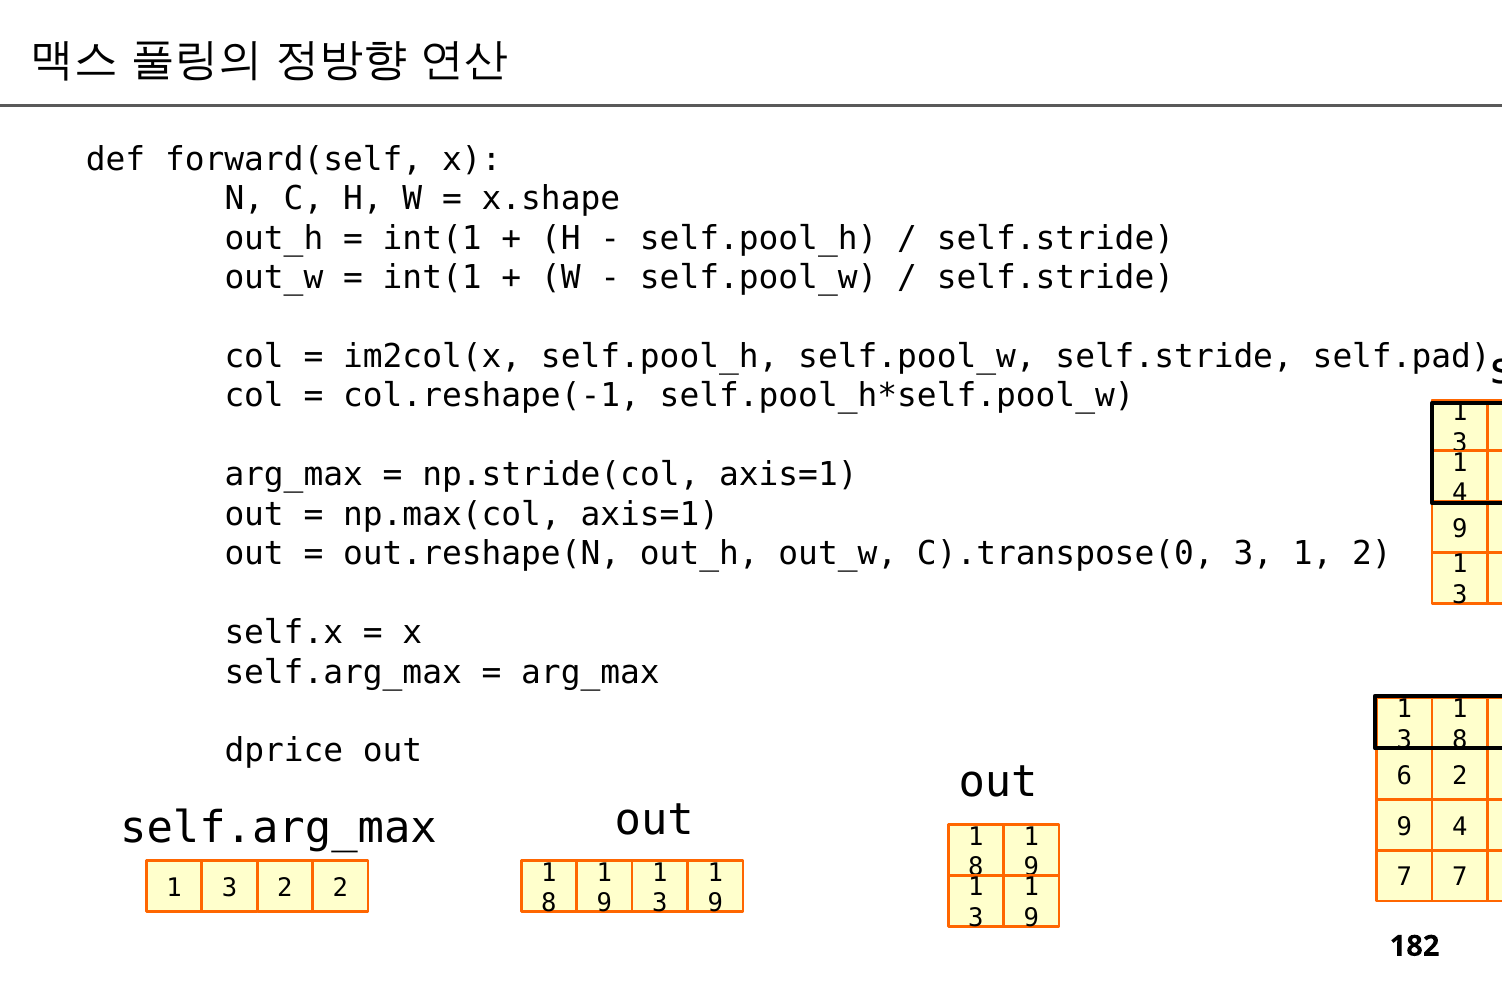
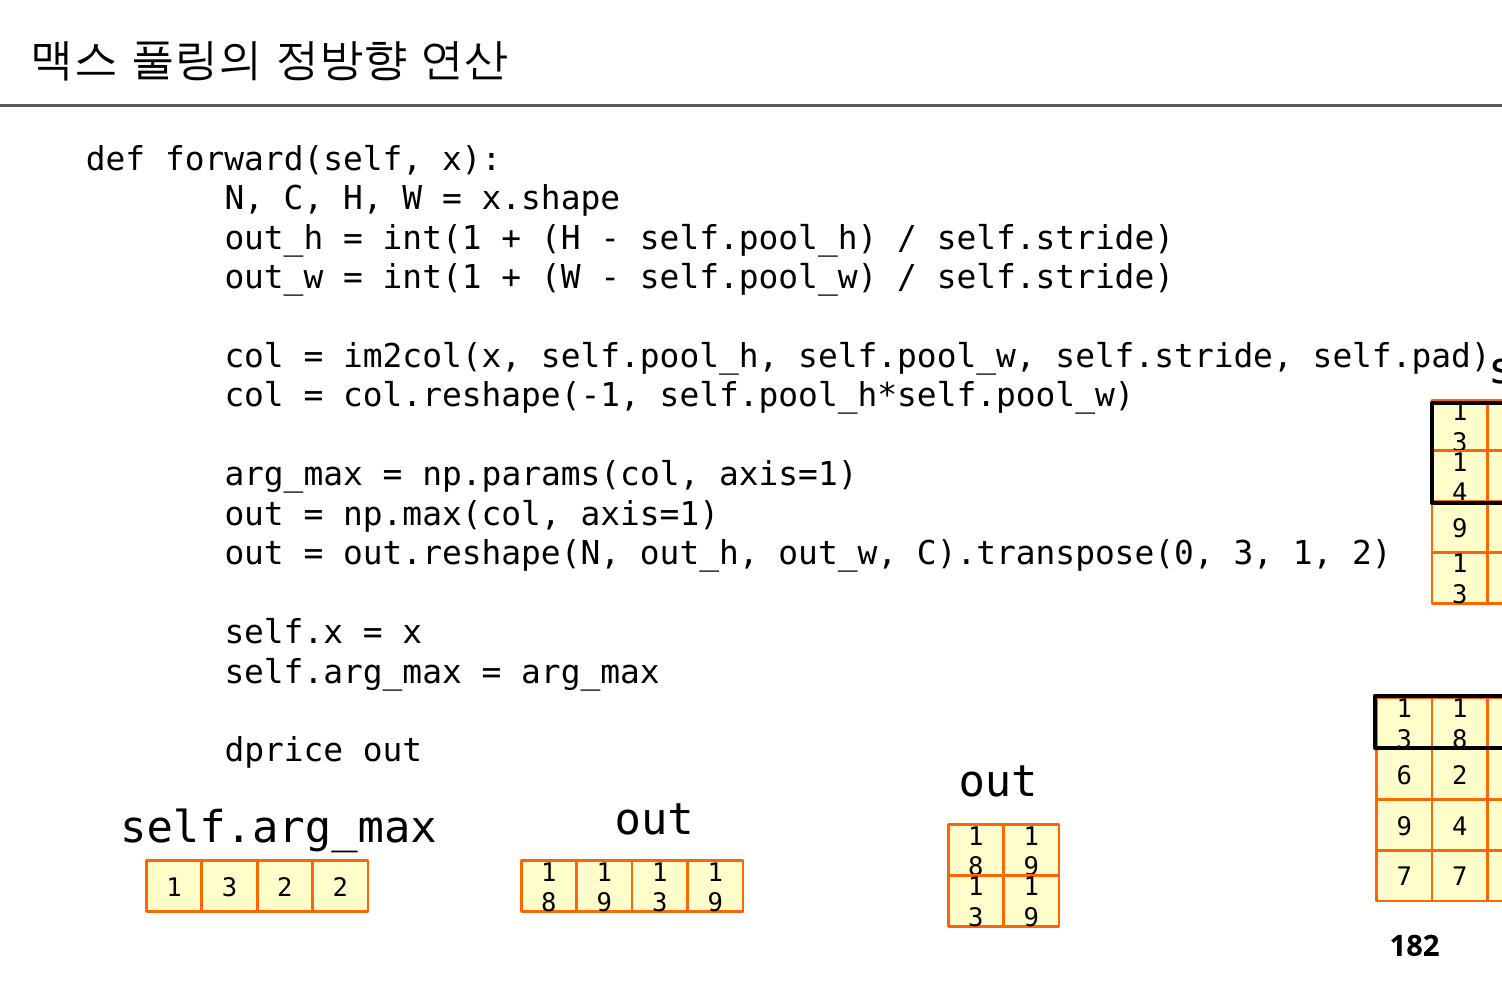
np.stride(col: np.stride(col -> np.params(col
